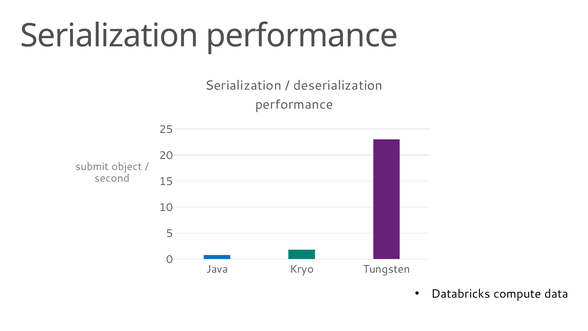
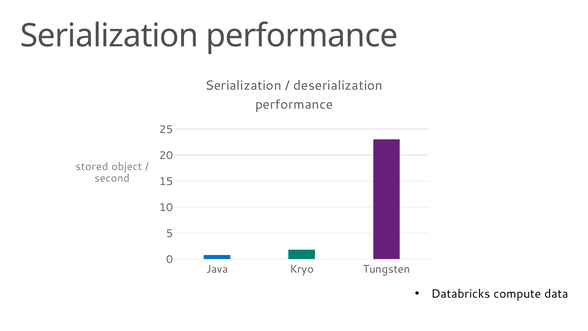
submit: submit -> stored
